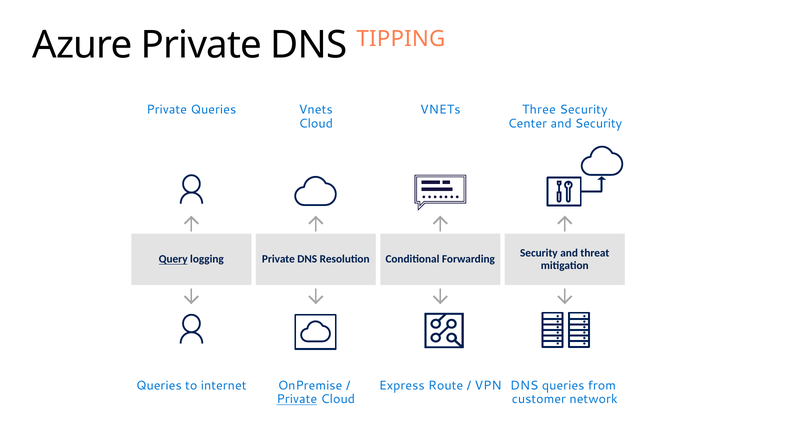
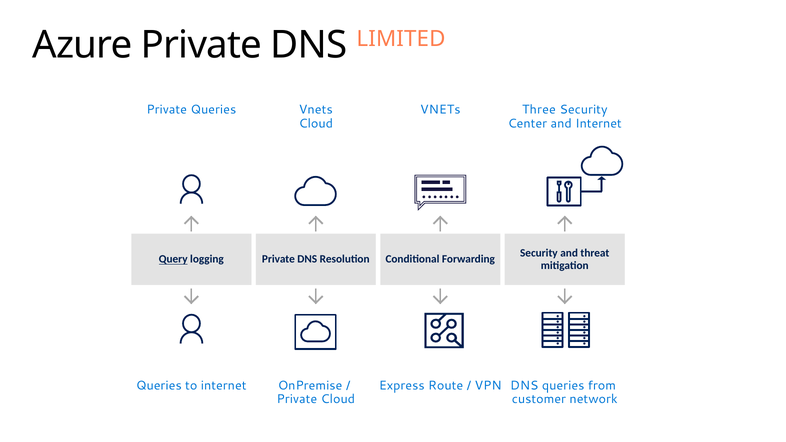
TIPPING: TIPPING -> LIMITED
and Security: Security -> Internet
Private at (297, 399) underline: present -> none
